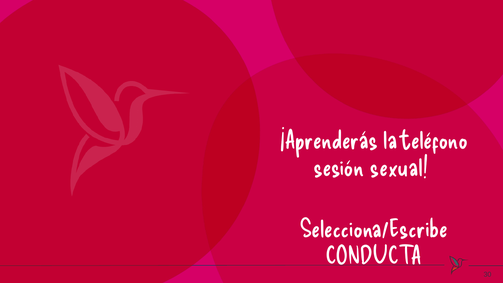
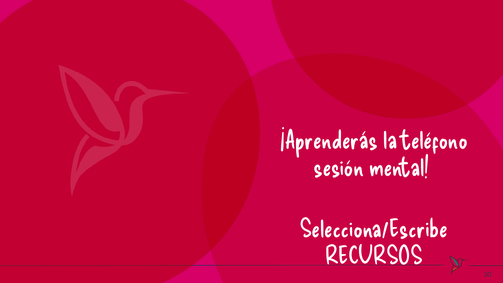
sexual: sexual -> mental
CONDUCTA: CONDUCTA -> RECURSOS
